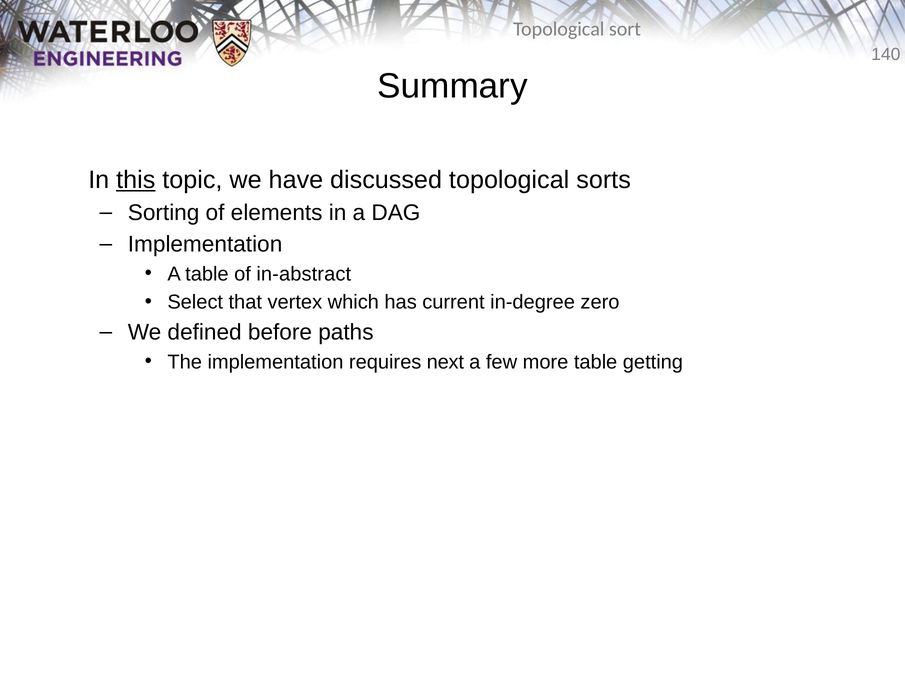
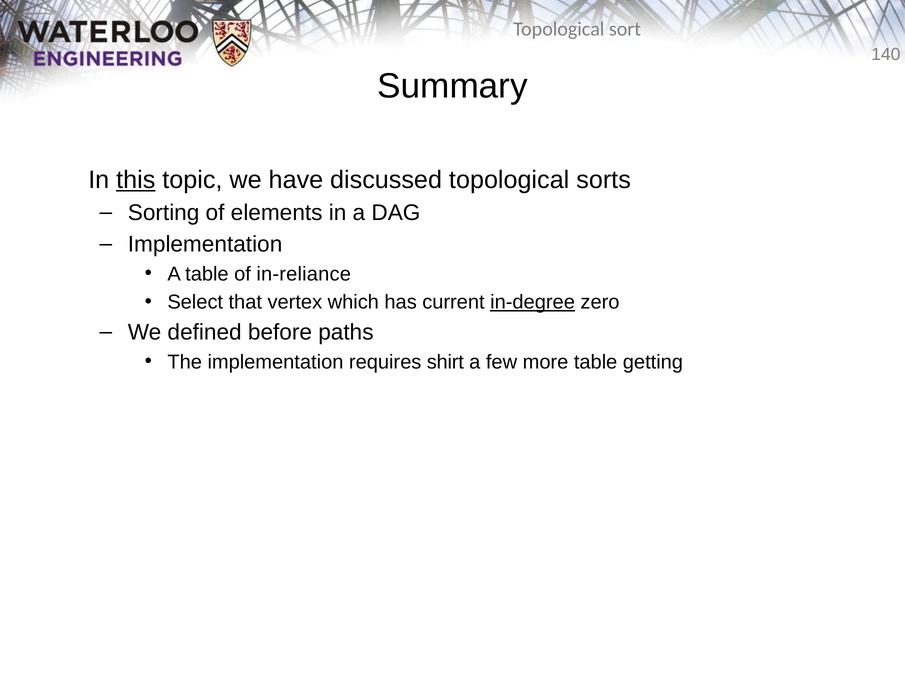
in-abstract: in-abstract -> in-reliance
in-degree underline: none -> present
next: next -> shirt
